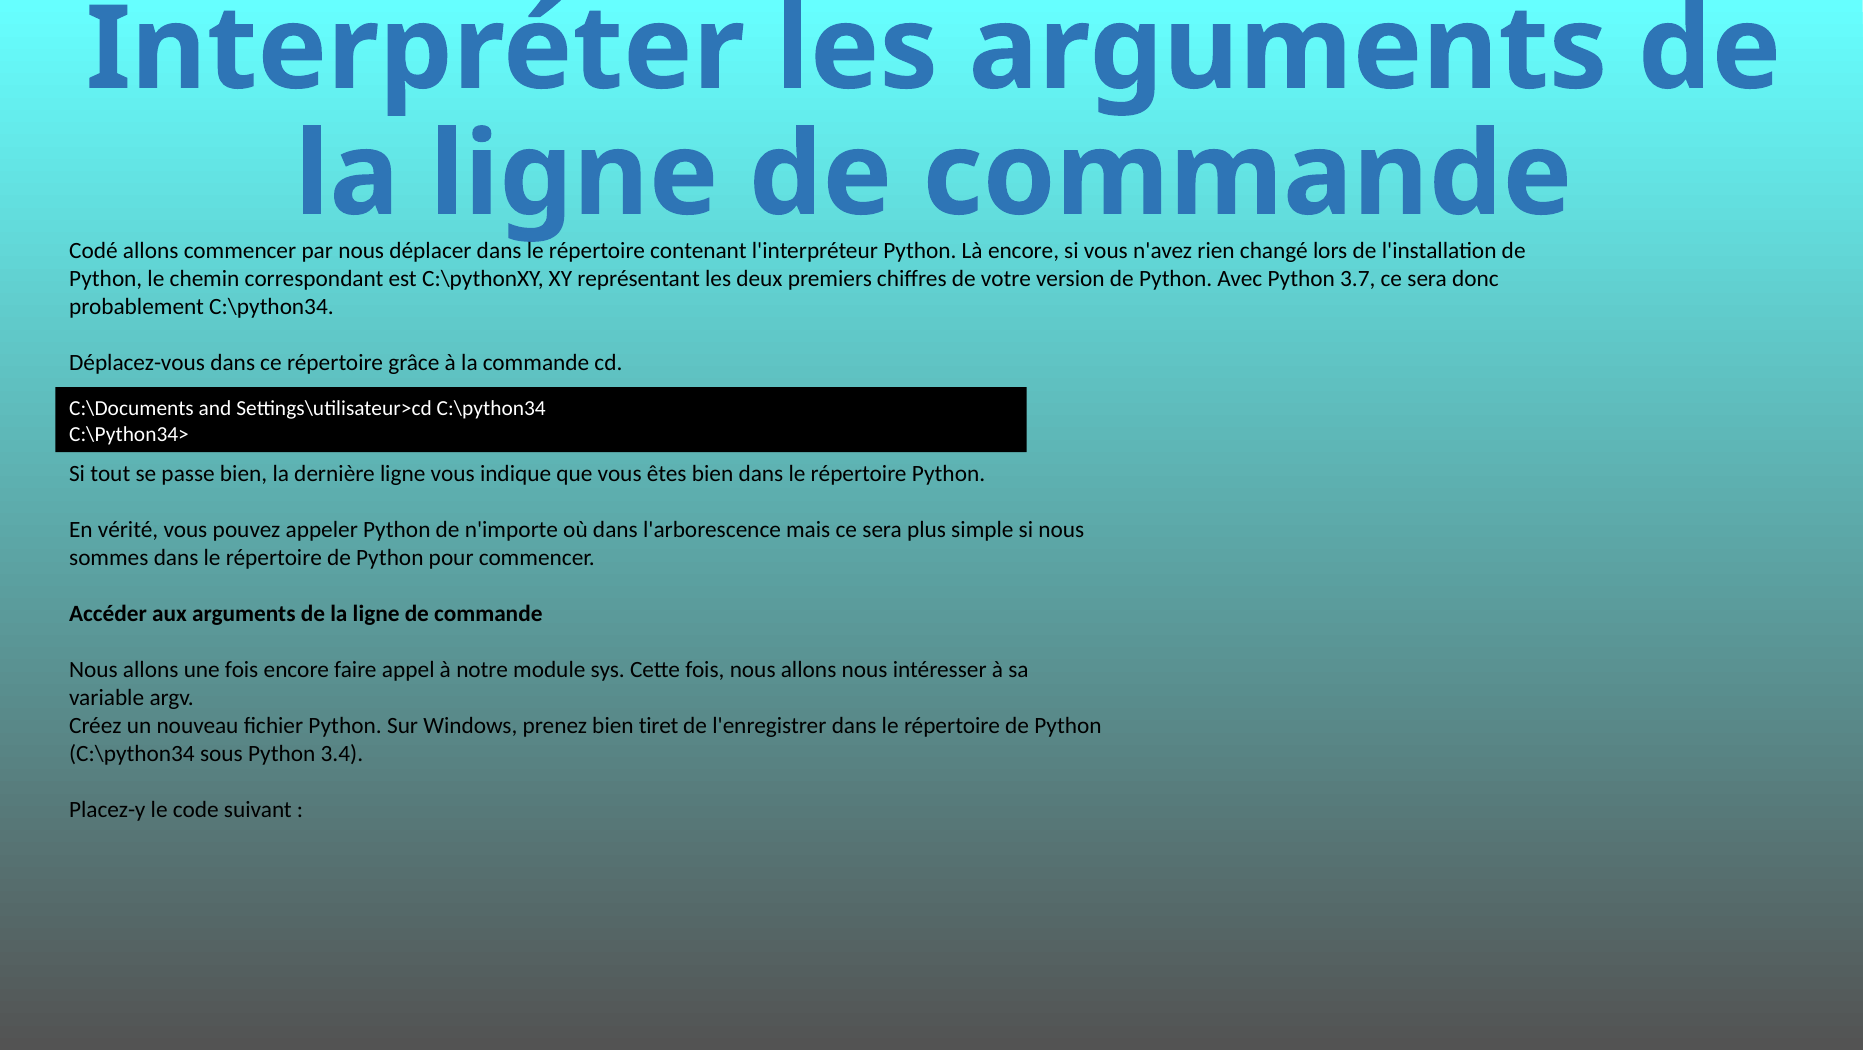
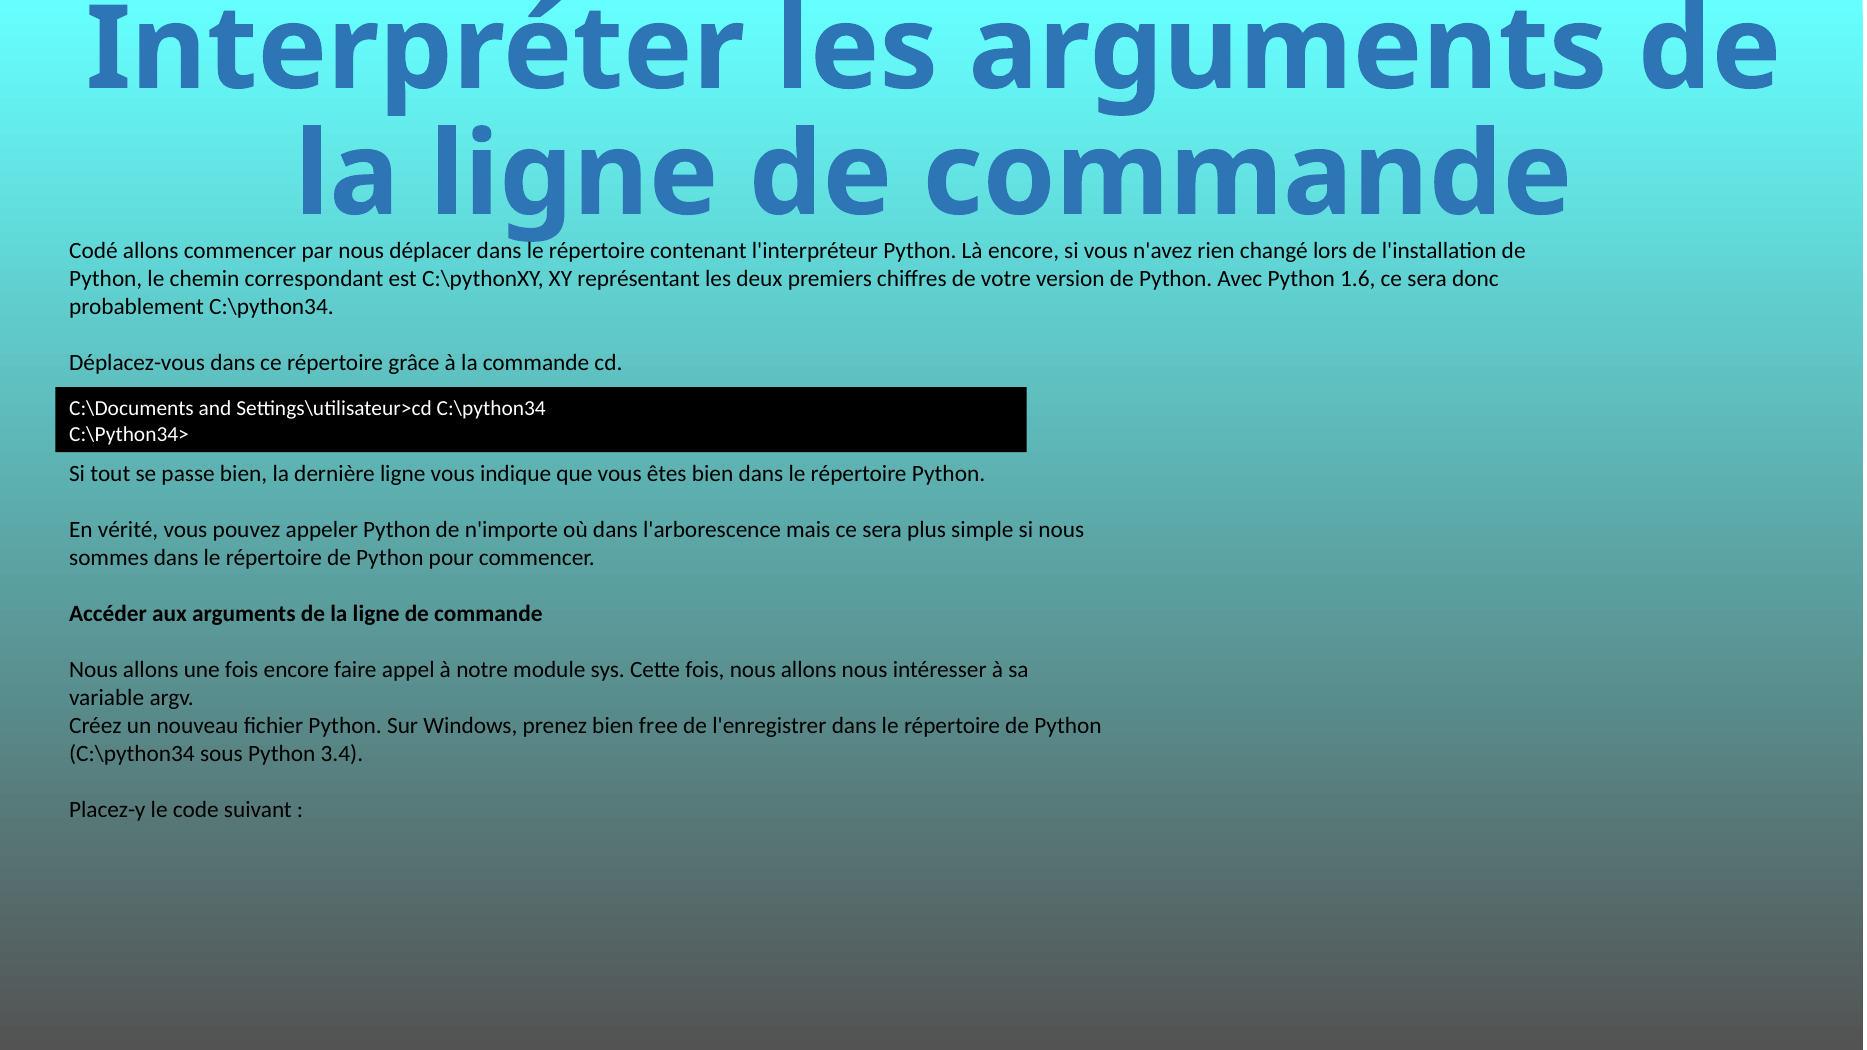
3.7: 3.7 -> 1.6
tiret: tiret -> free
